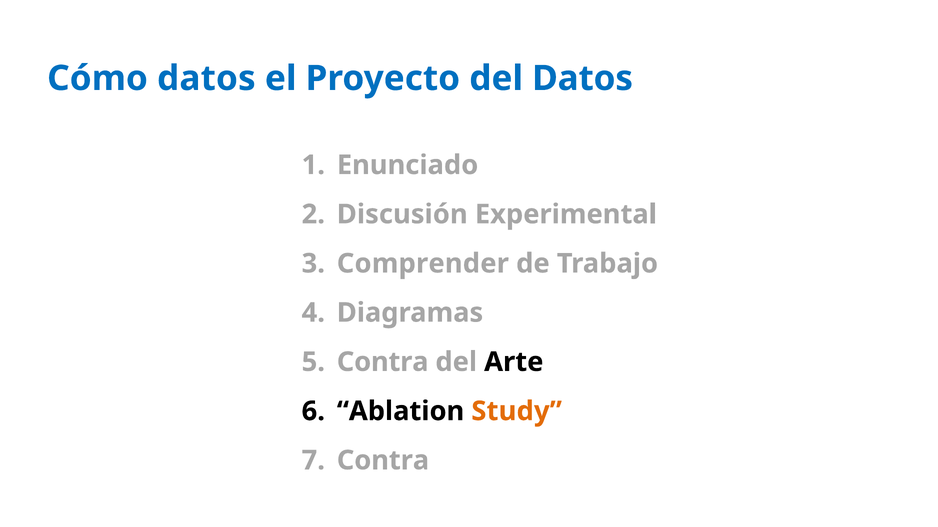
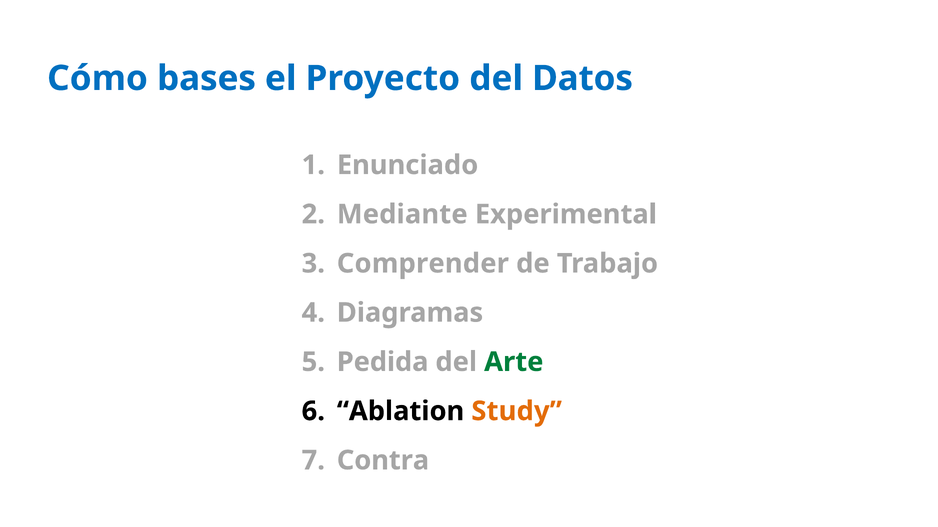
Cómo datos: datos -> bases
Discusión: Discusión -> Mediante
Contra at (383, 362): Contra -> Pedida
Arte colour: black -> green
